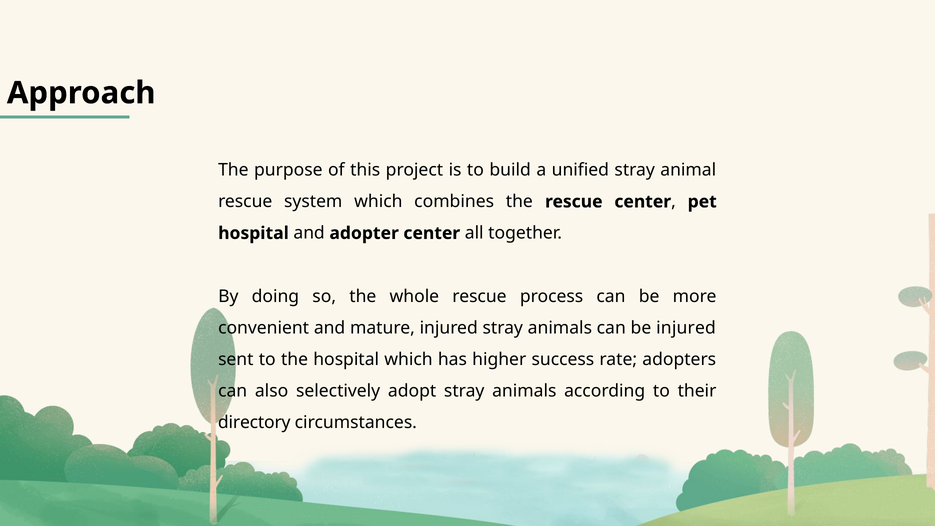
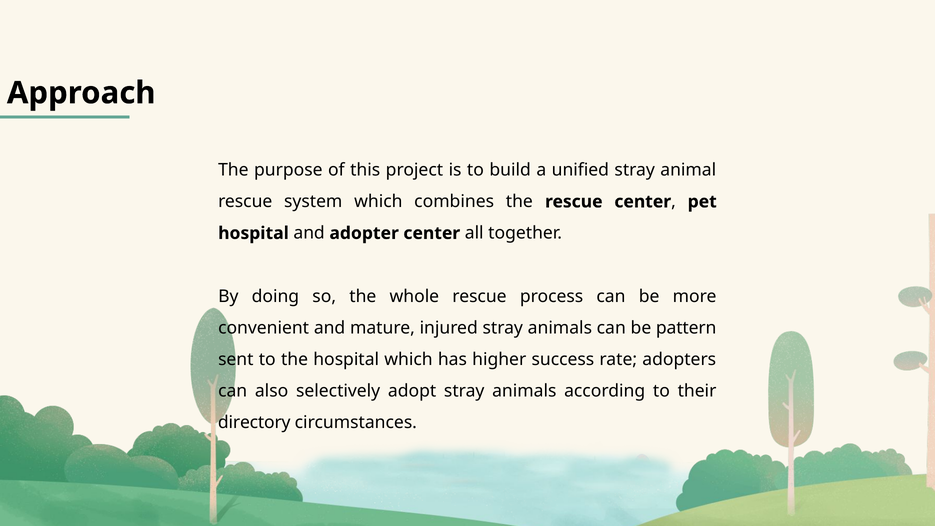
be injured: injured -> pattern
